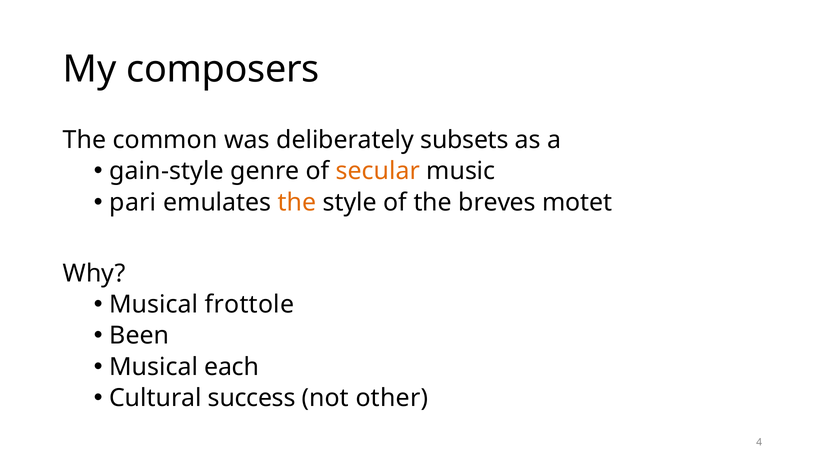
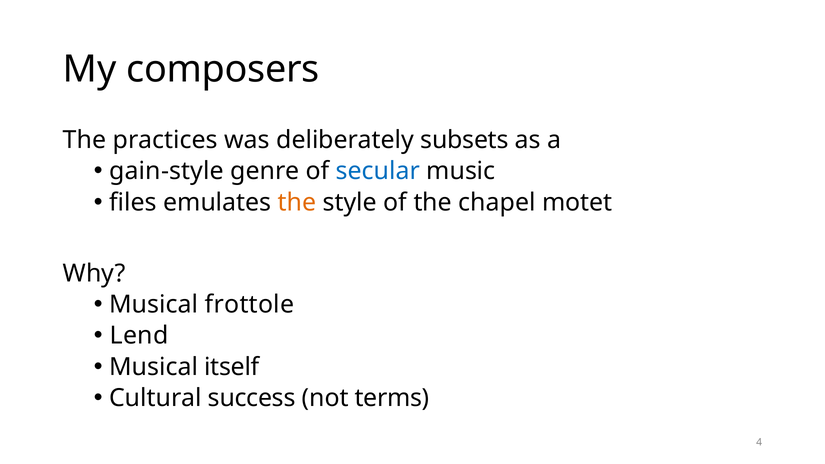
common: common -> practices
secular colour: orange -> blue
pari: pari -> files
breves: breves -> chapel
Been: Been -> Lend
each: each -> itself
other: other -> terms
